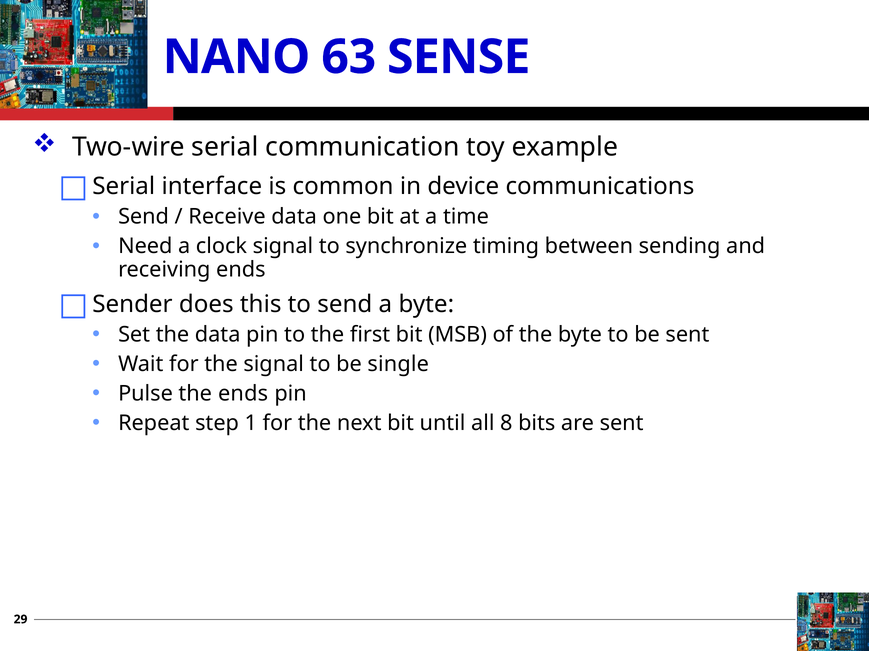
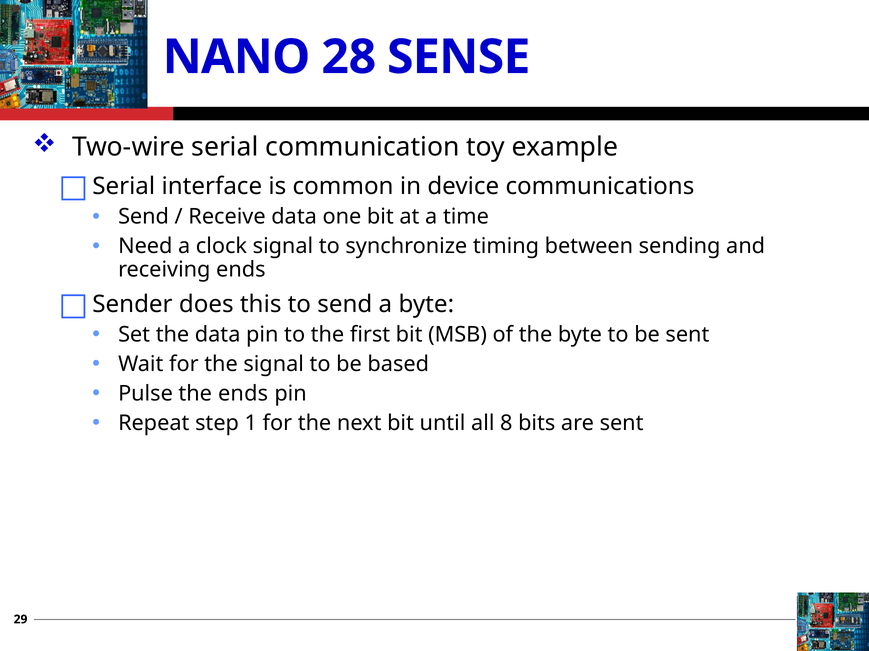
63: 63 -> 28
single: single -> based
